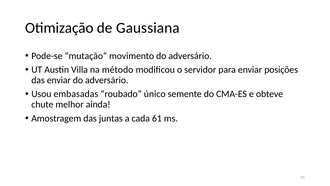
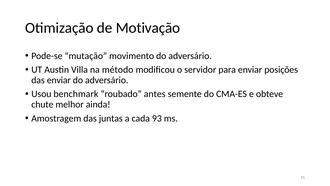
Gaussiana: Gaussiana -> Motivação
embasadas: embasadas -> benchmark
único: único -> antes
61: 61 -> 93
